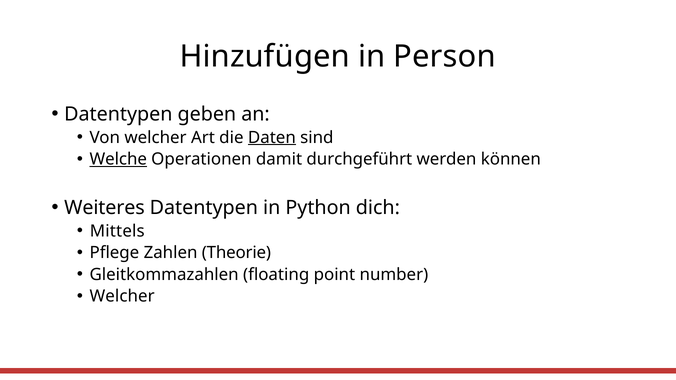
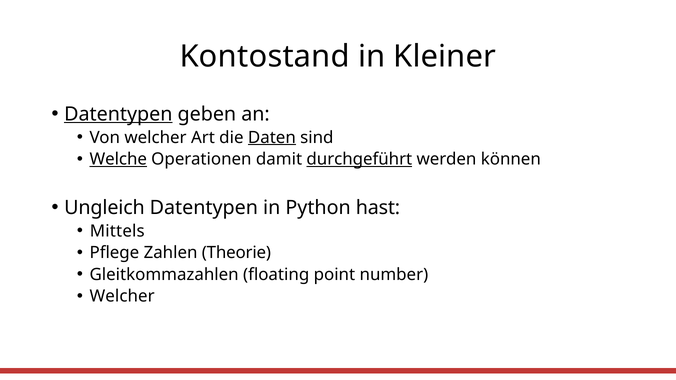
Hinzufügen: Hinzufügen -> Kontostand
Person: Person -> Kleiner
Datentypen at (118, 114) underline: none -> present
durchgeführt underline: none -> present
Weiteres: Weiteres -> Ungleich
dich: dich -> hast
